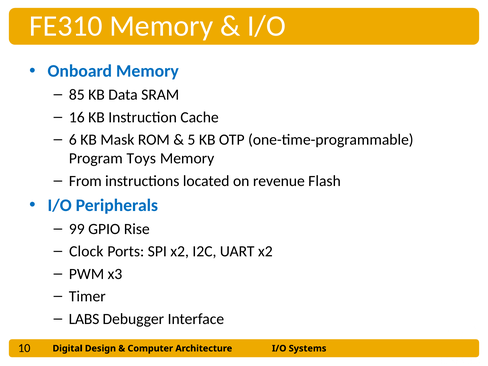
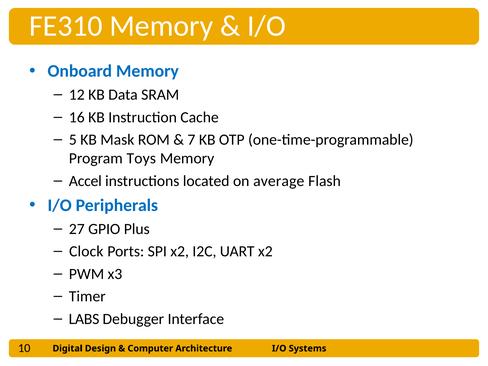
85: 85 -> 12
6: 6 -> 5
5: 5 -> 7
From: From -> Accel
revenue: revenue -> average
99: 99 -> 27
Rise: Rise -> Plus
